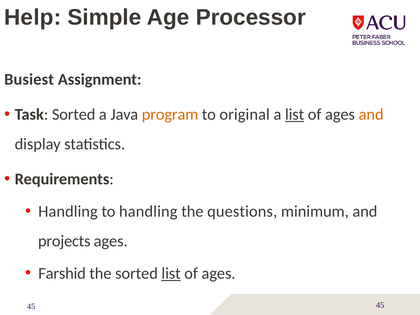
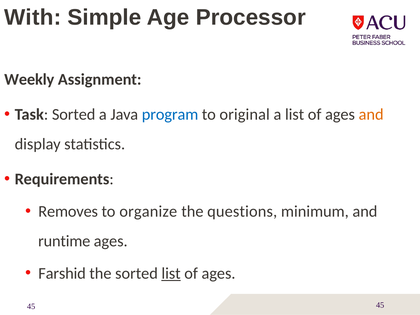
Help: Help -> With
Busiest: Busiest -> Weekly
program colour: orange -> blue
list at (295, 115) underline: present -> none
Handling at (68, 212): Handling -> Removes
to handling: handling -> organize
projects: projects -> runtime
